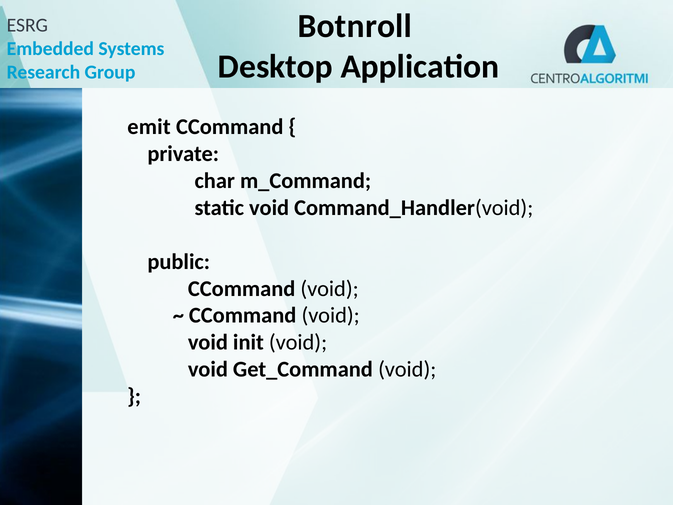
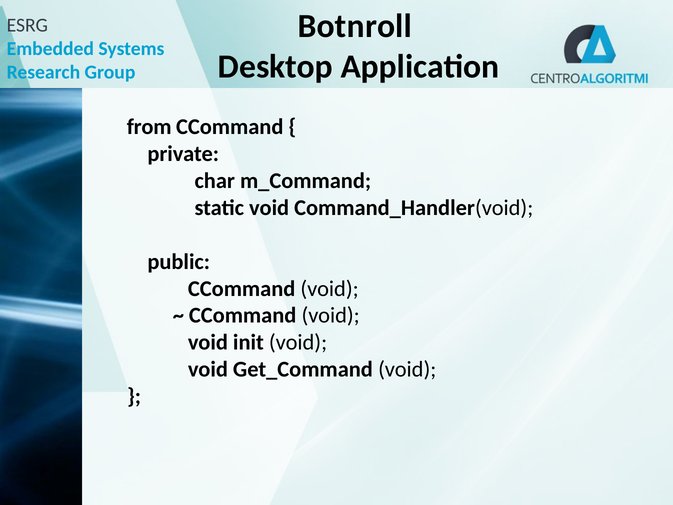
emit: emit -> from
